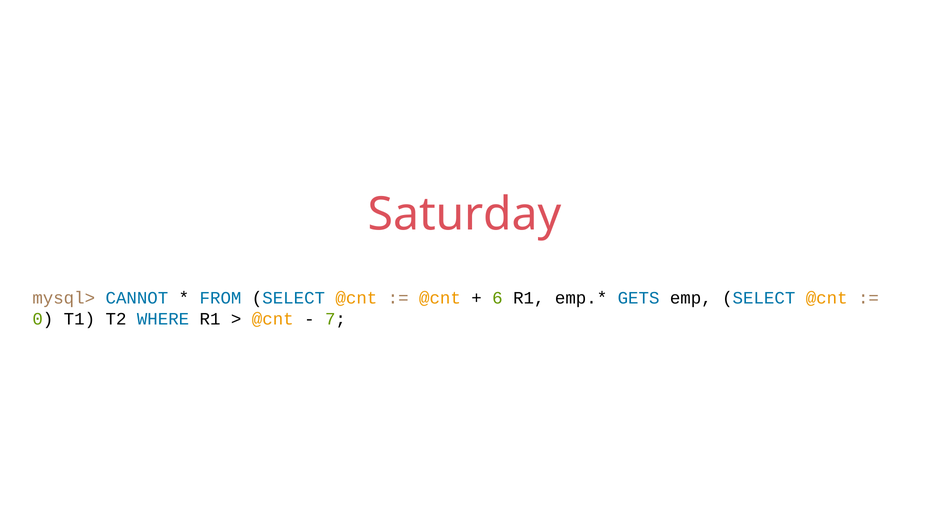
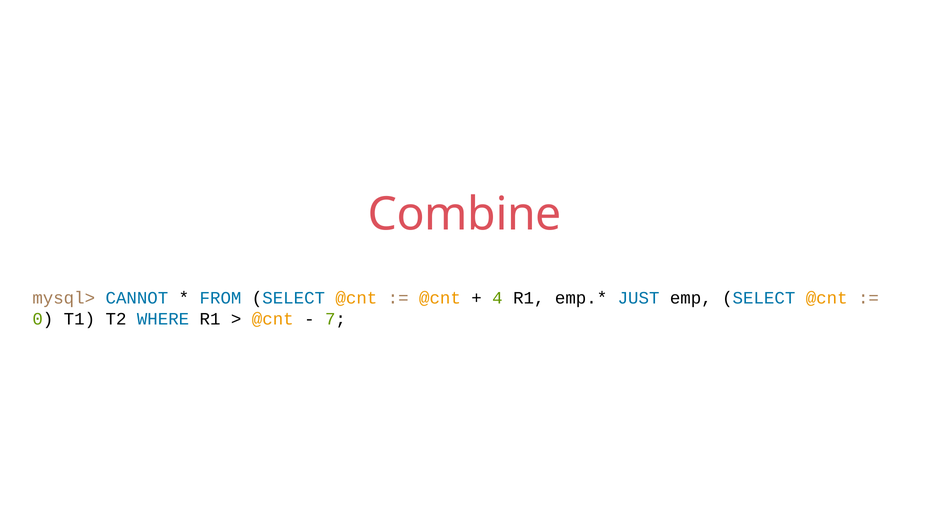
Saturday: Saturday -> Combine
6: 6 -> 4
GETS: GETS -> JUST
